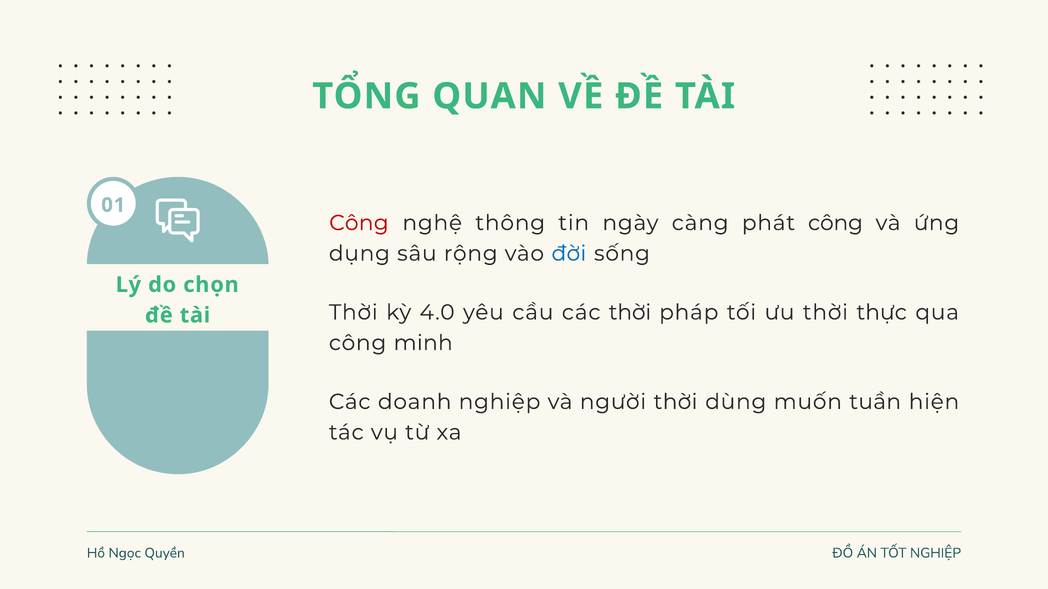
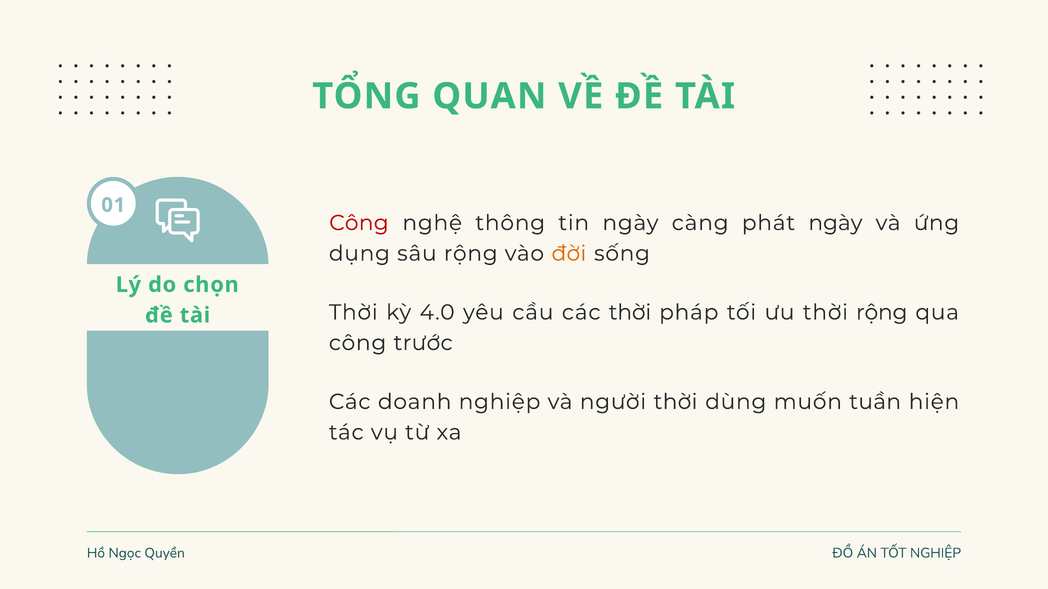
phát công: công -> ngày
đời colour: blue -> orange
thời thực: thực -> rộng
minh: minh -> trước
